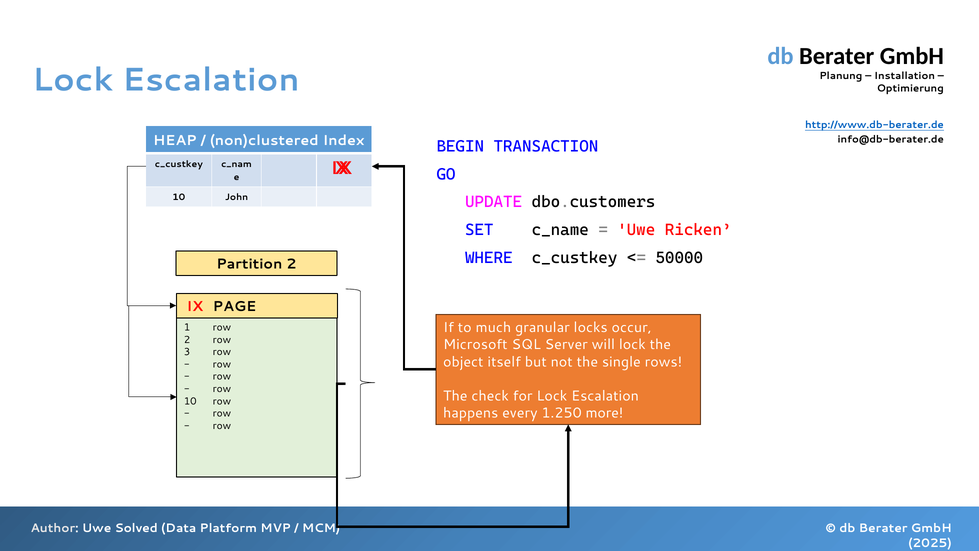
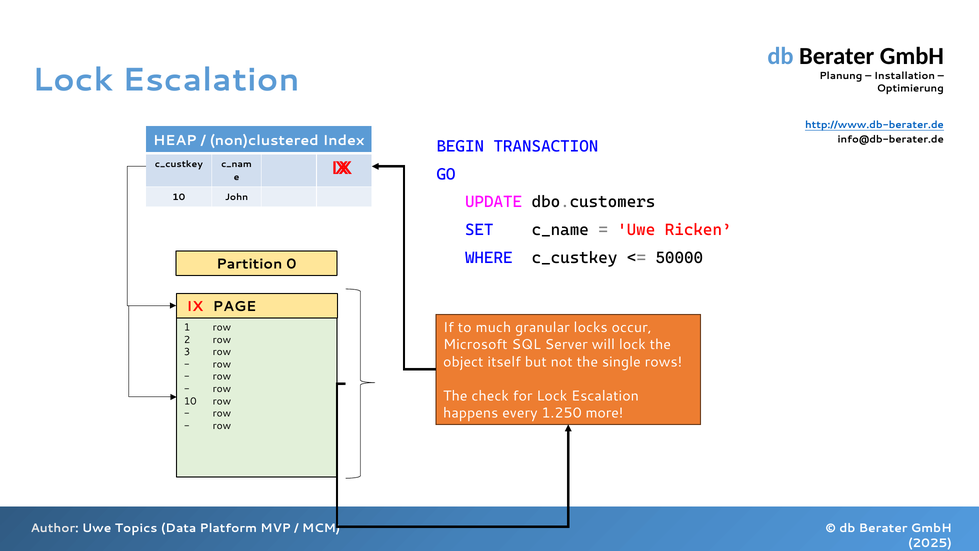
Partition 2: 2 -> 0
Solved: Solved -> Topics
